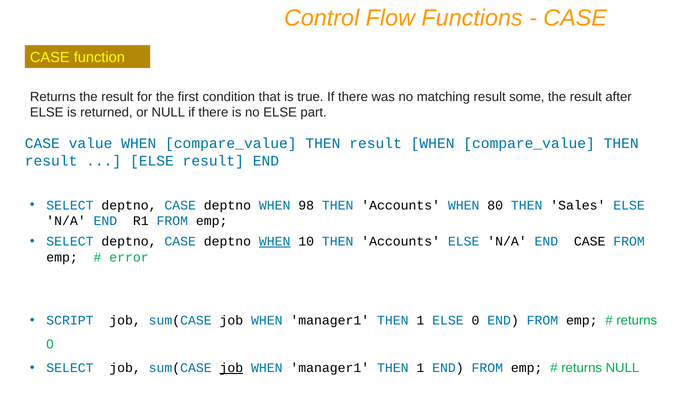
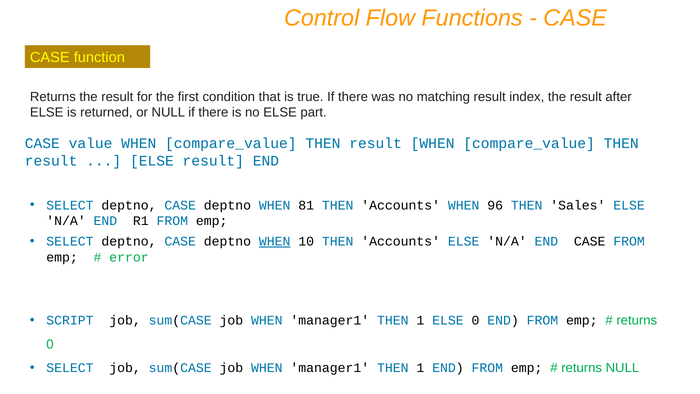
some: some -> index
98: 98 -> 81
80: 80 -> 96
job at (231, 368) underline: present -> none
